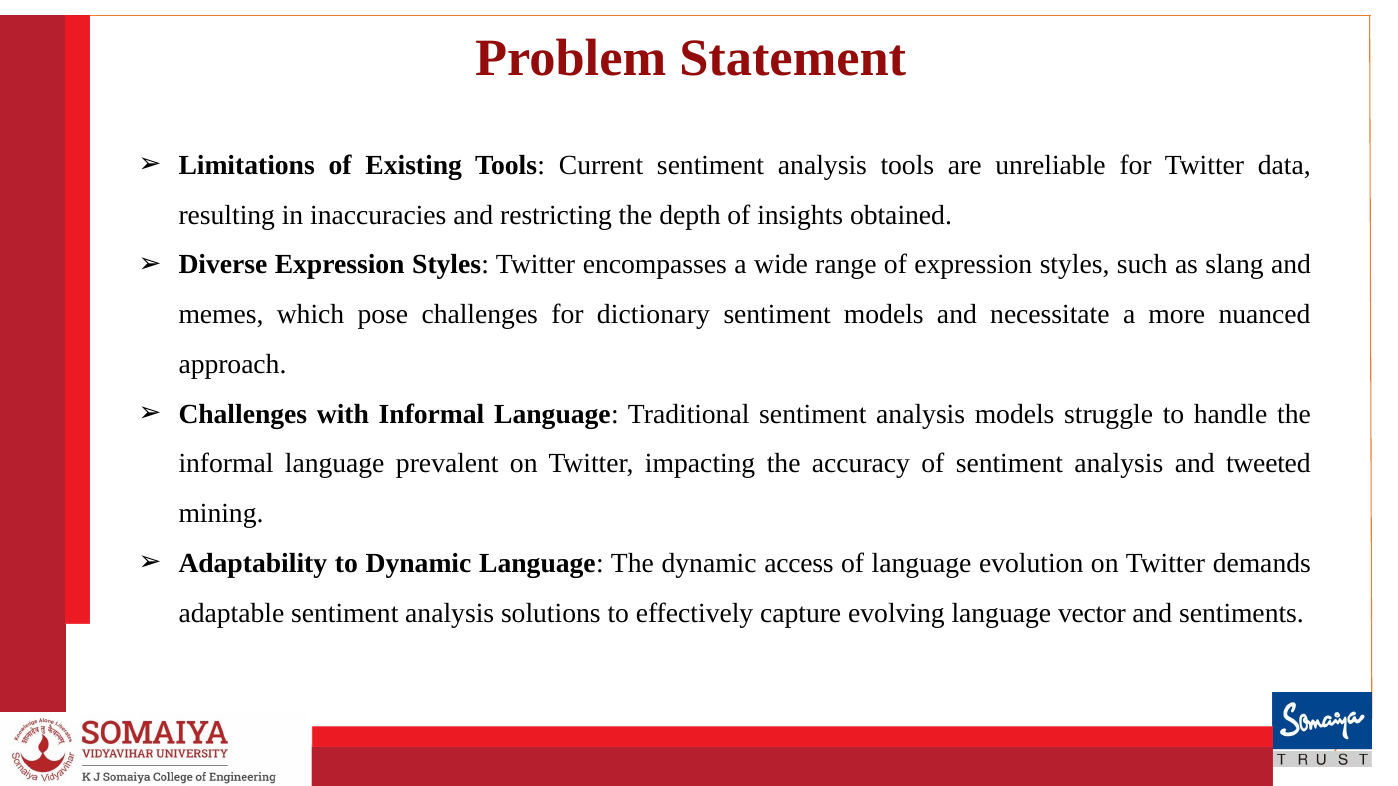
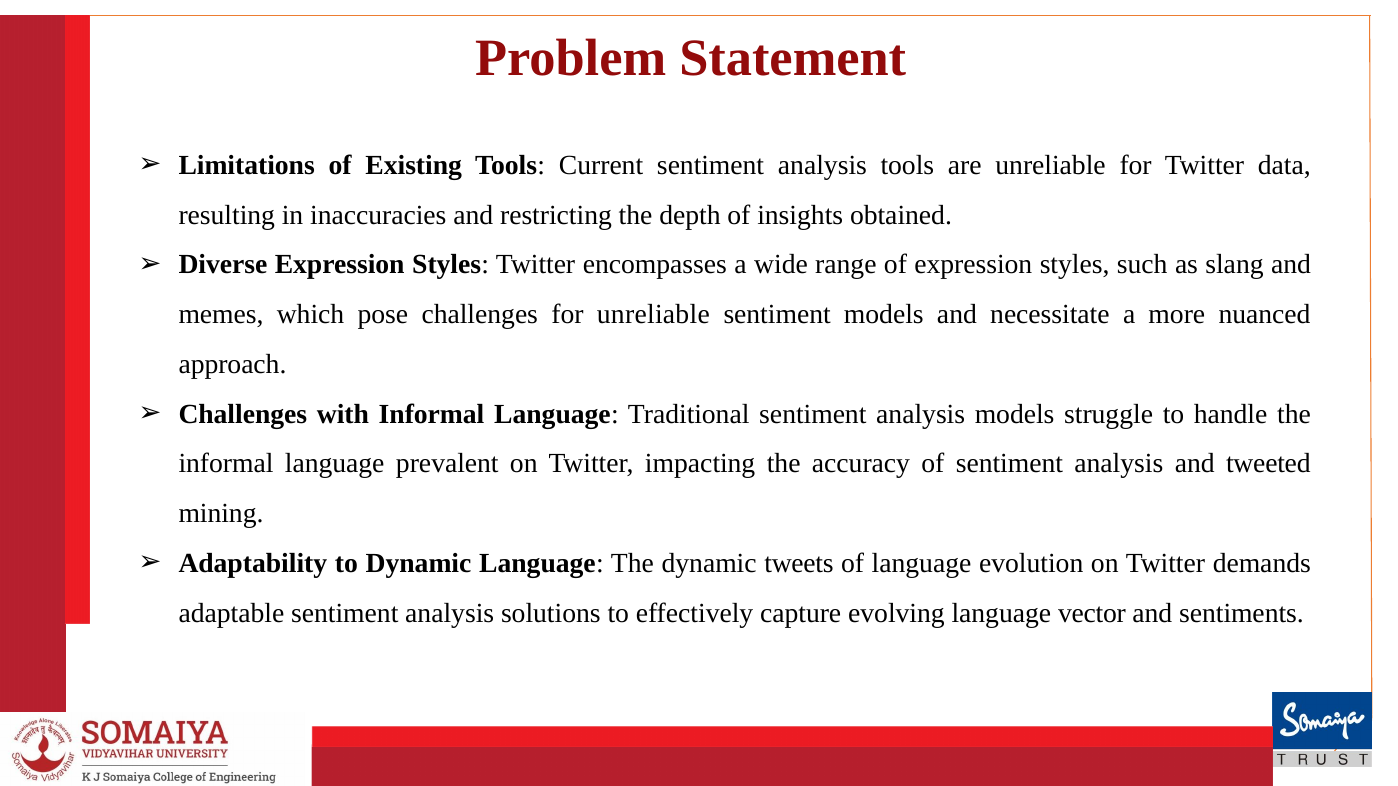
for dictionary: dictionary -> unreliable
access: access -> tweets
